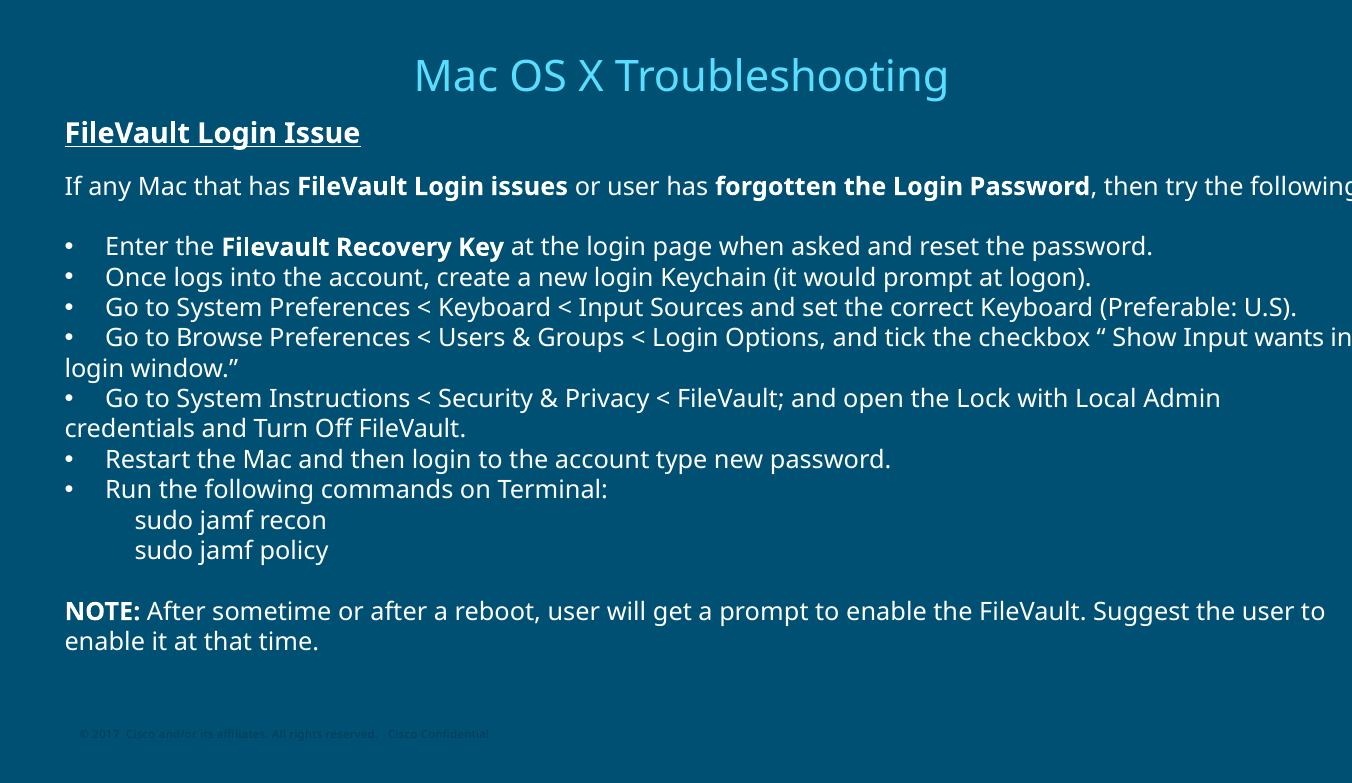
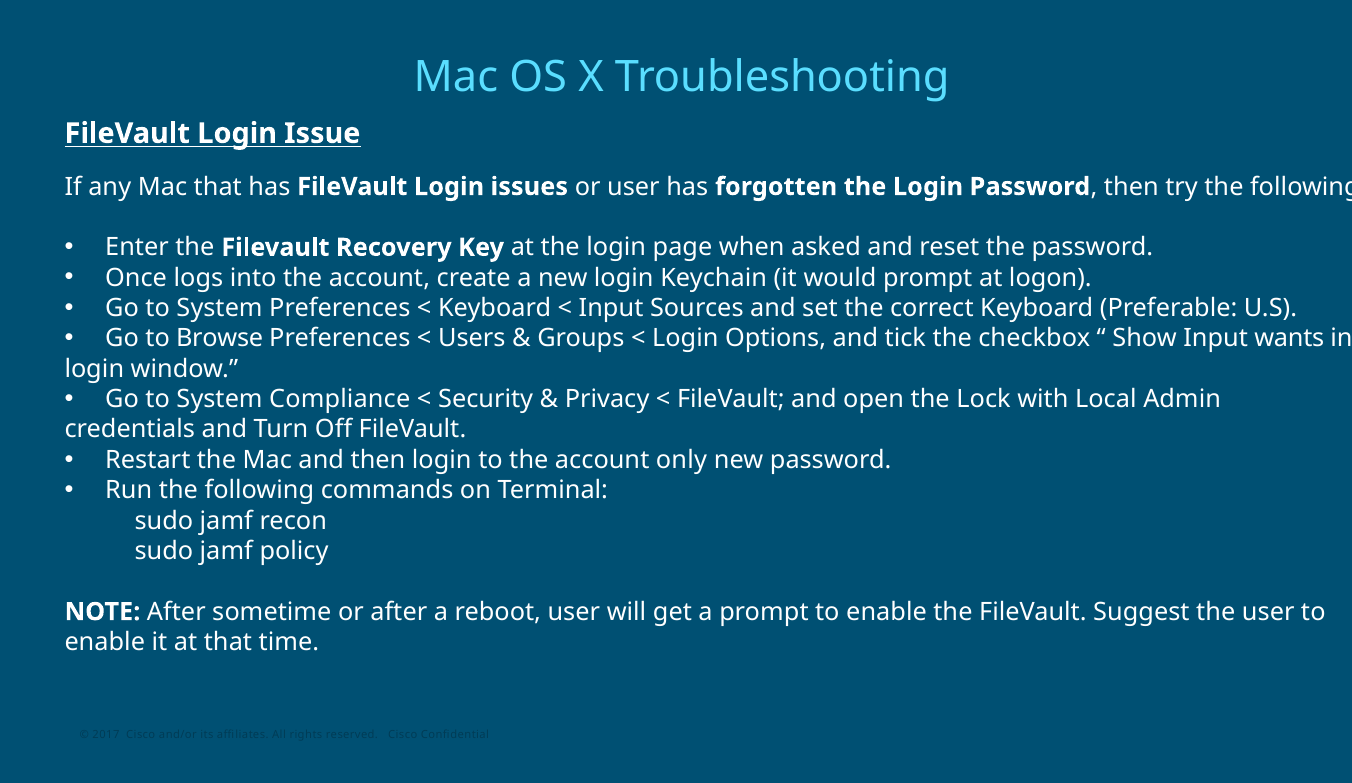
Instructions: Instructions -> Compliance
type: type -> only
